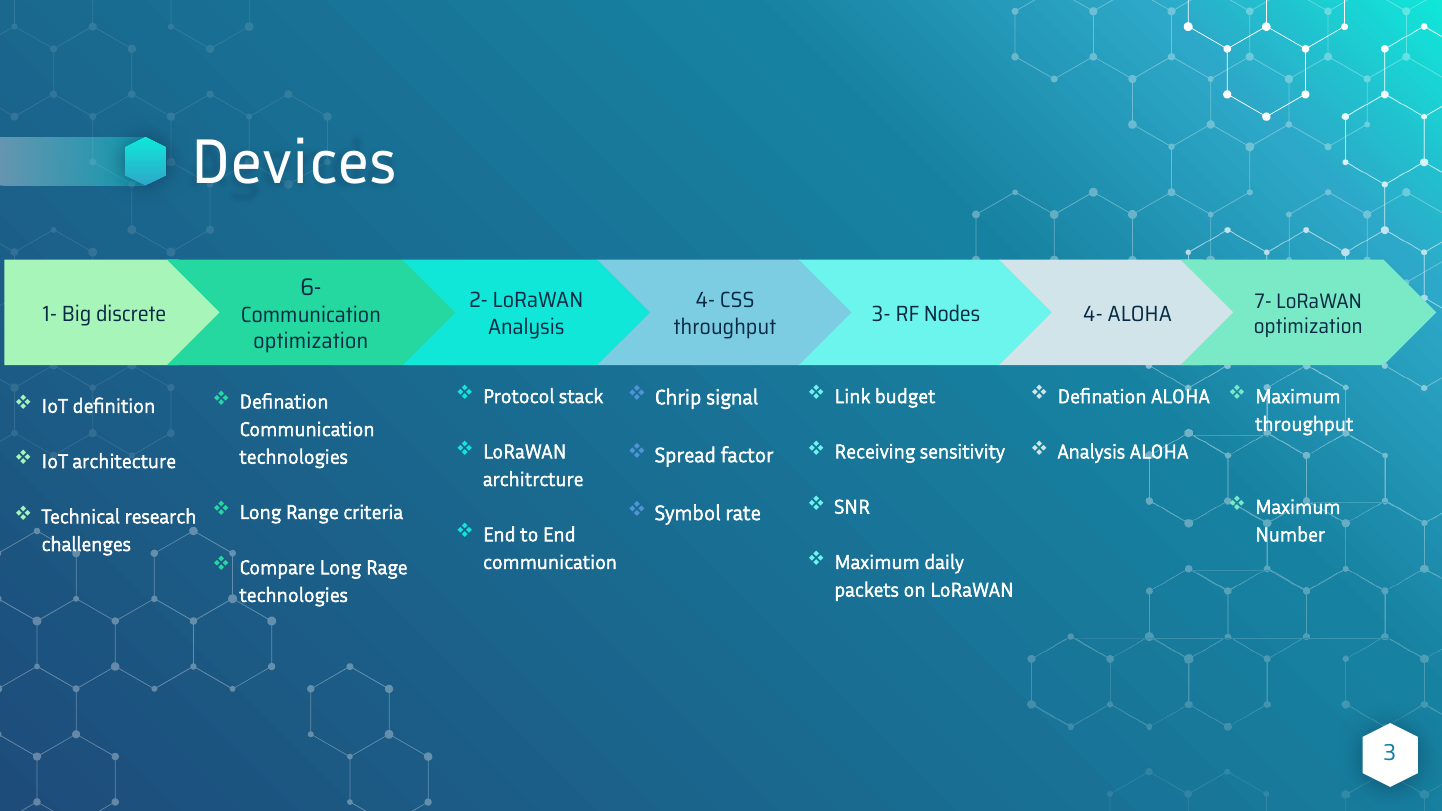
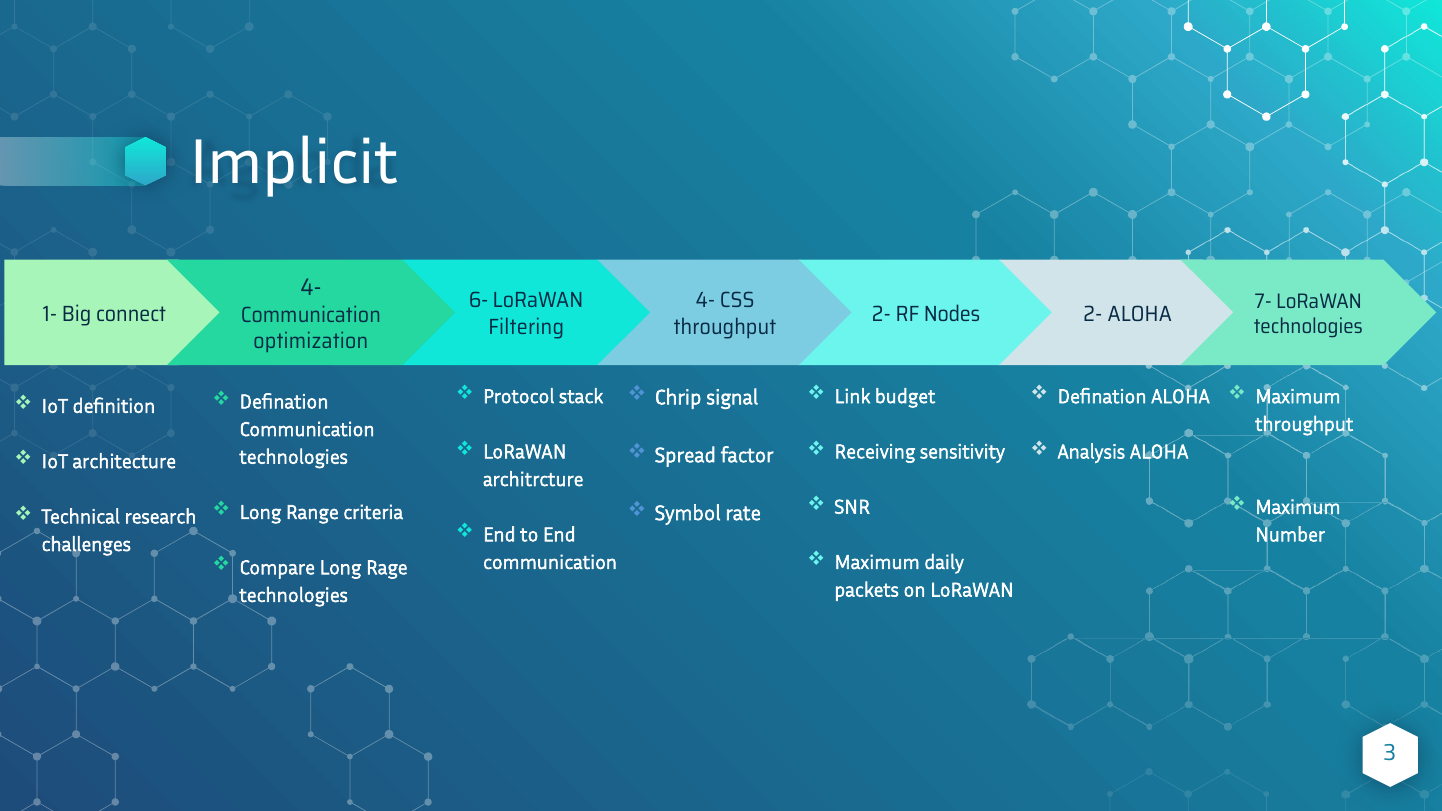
Devices: Devices -> Implicit
6- at (311, 288): 6- -> 4-
2-: 2- -> 6-
discrete: discrete -> connect
3- at (881, 314): 3- -> 2-
4- at (1093, 314): 4- -> 2-
optimization at (1308, 326): optimization -> technologies
Analysis at (526, 327): Analysis -> Filtering
